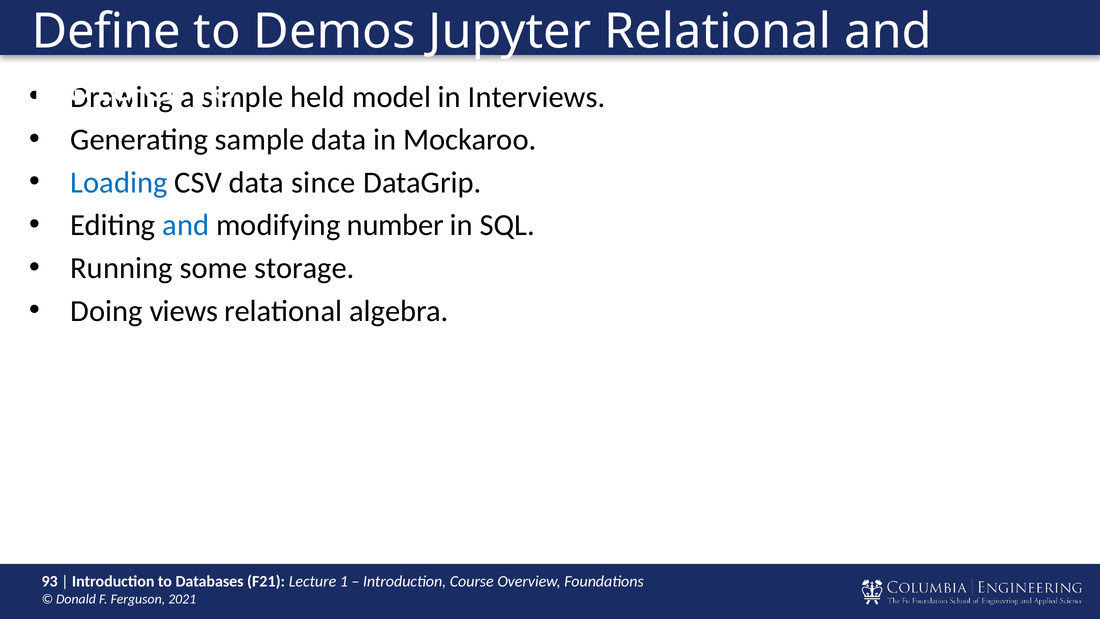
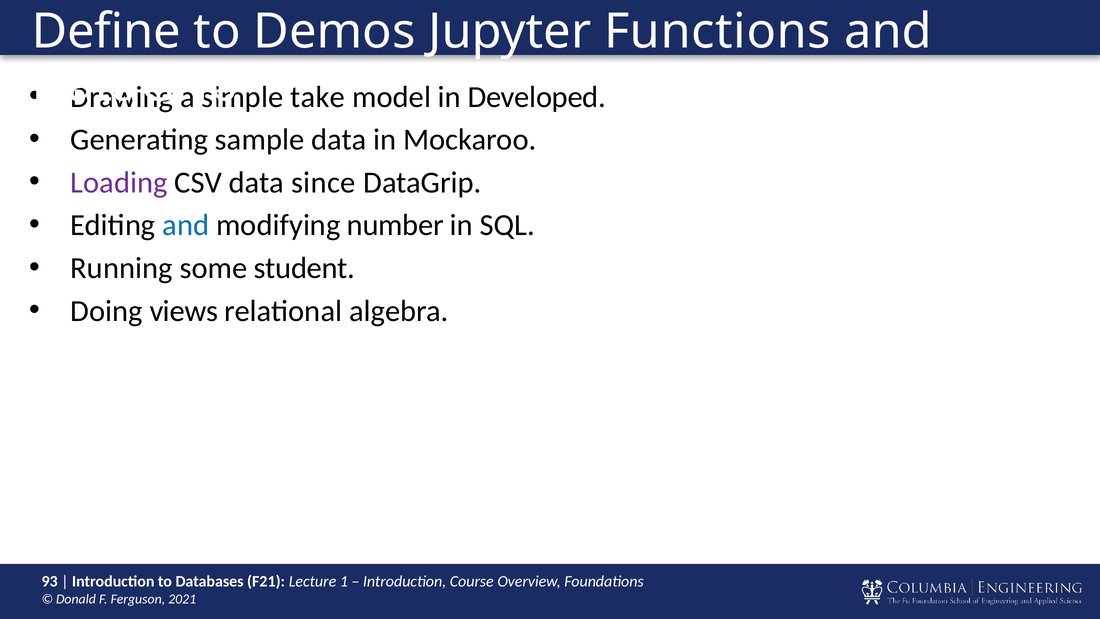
Jupyter Relational: Relational -> Functions
held: held -> take
Interviews: Interviews -> Developed
Loading colour: blue -> purple
storage: storage -> student
